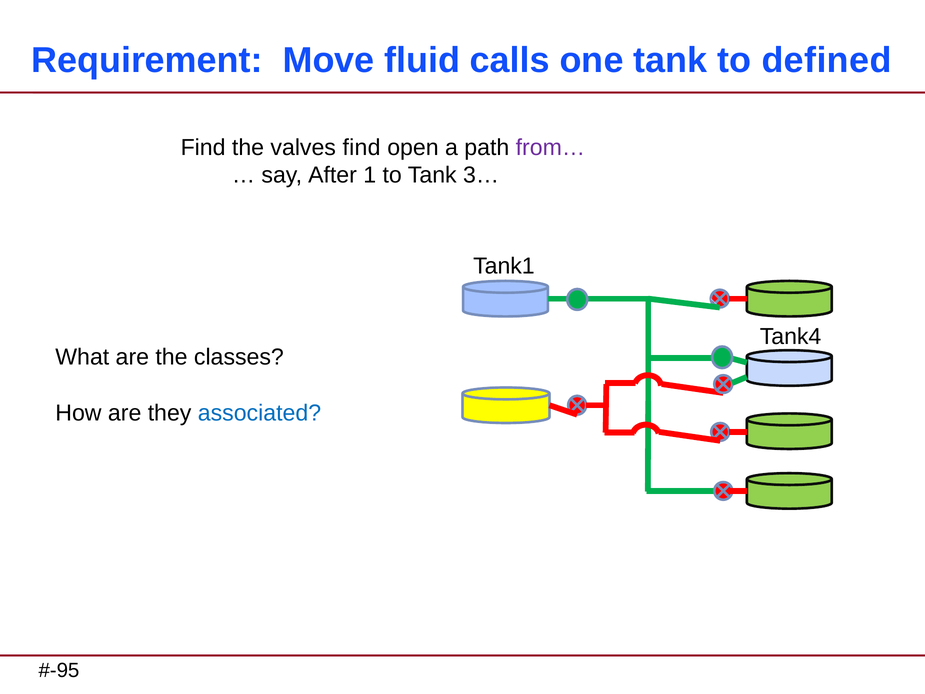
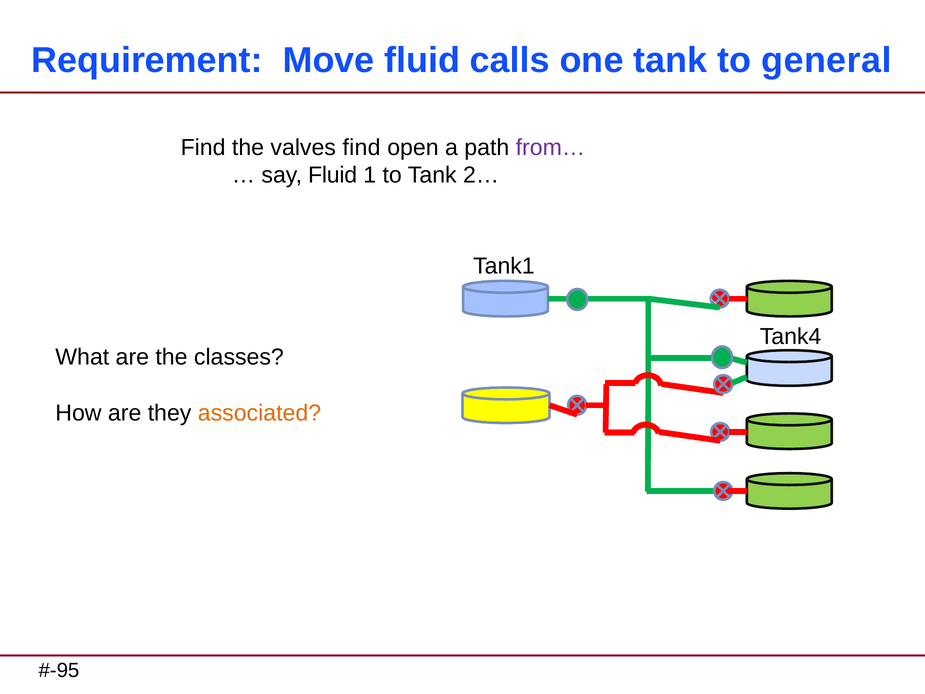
defined: defined -> general
say After: After -> Fluid
3…: 3… -> 2…
associated colour: blue -> orange
